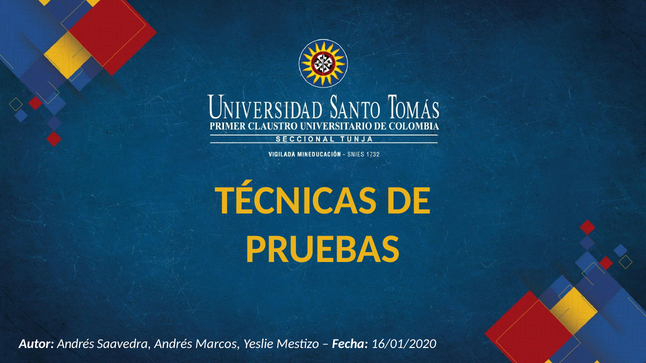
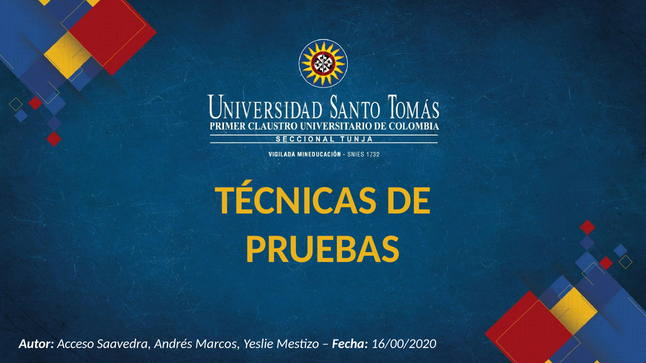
Autor Andrés: Andrés -> Acceso
16/01/2020: 16/01/2020 -> 16/00/2020
